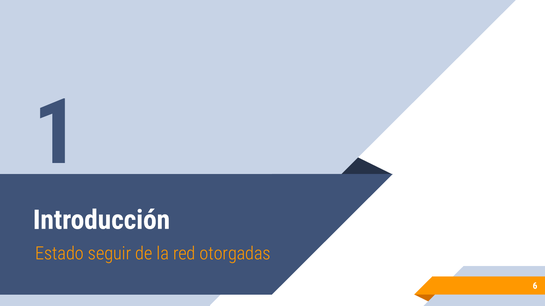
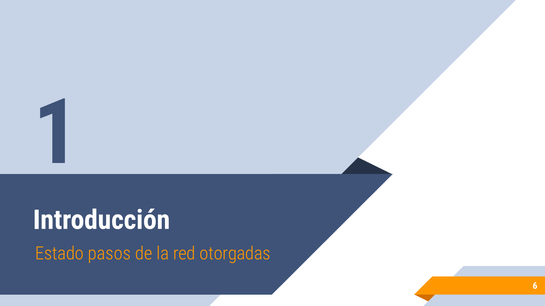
seguir: seguir -> pasos
